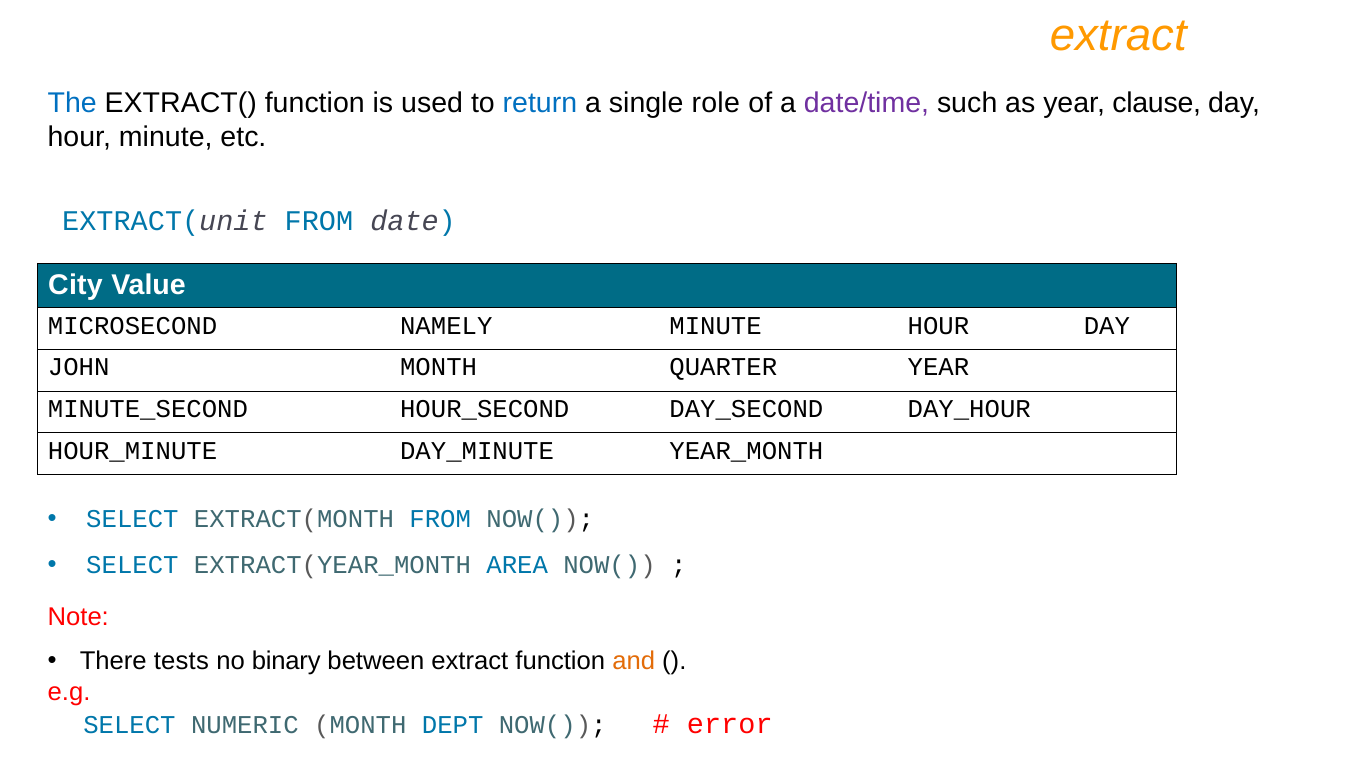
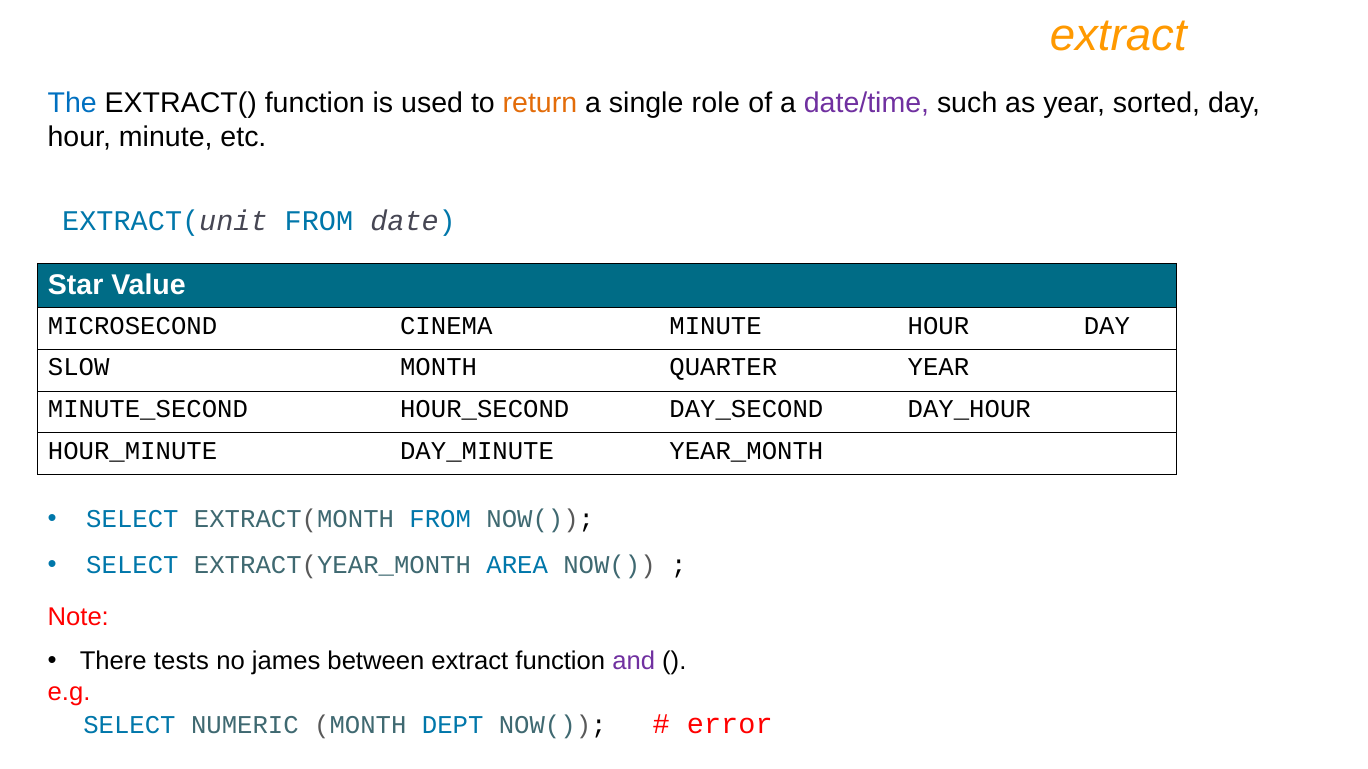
return colour: blue -> orange
clause: clause -> sorted
City: City -> Star
NAMELY: NAMELY -> CINEMA
JOHN: JOHN -> SLOW
binary: binary -> james
and colour: orange -> purple
